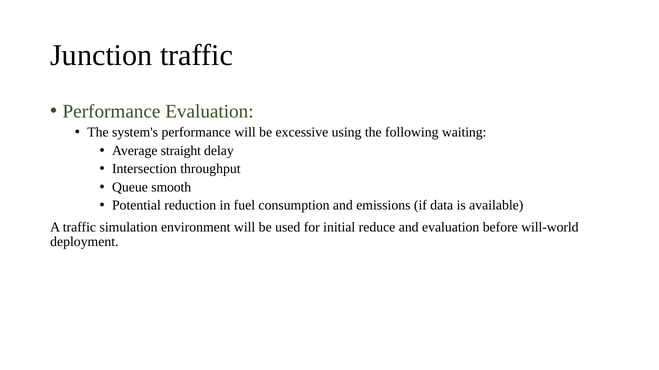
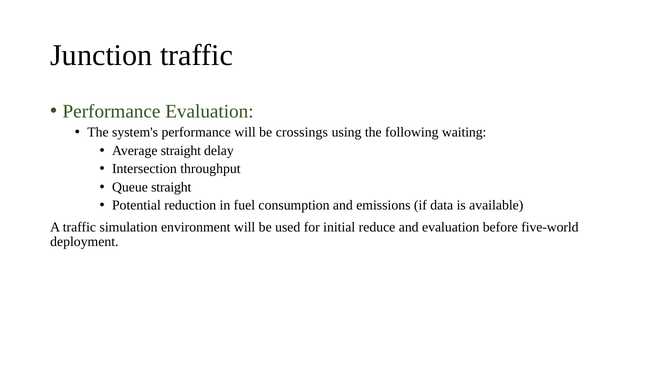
excessive: excessive -> crossings
Queue smooth: smooth -> straight
will-world: will-world -> five-world
